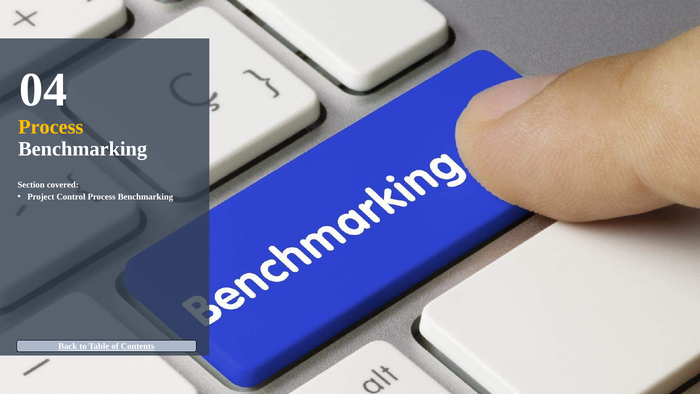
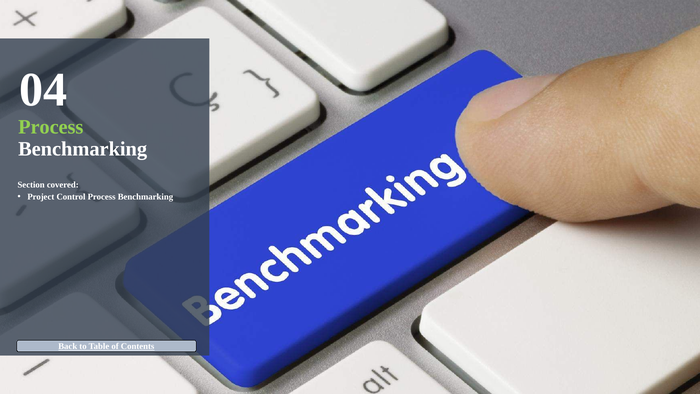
Process at (51, 127) colour: yellow -> light green
